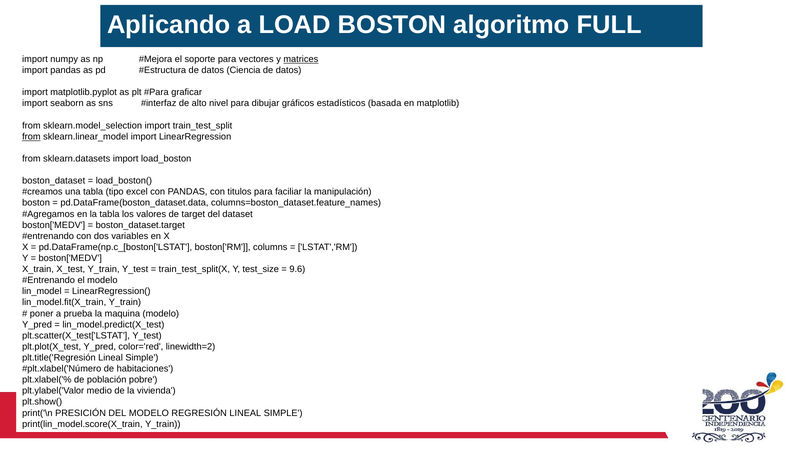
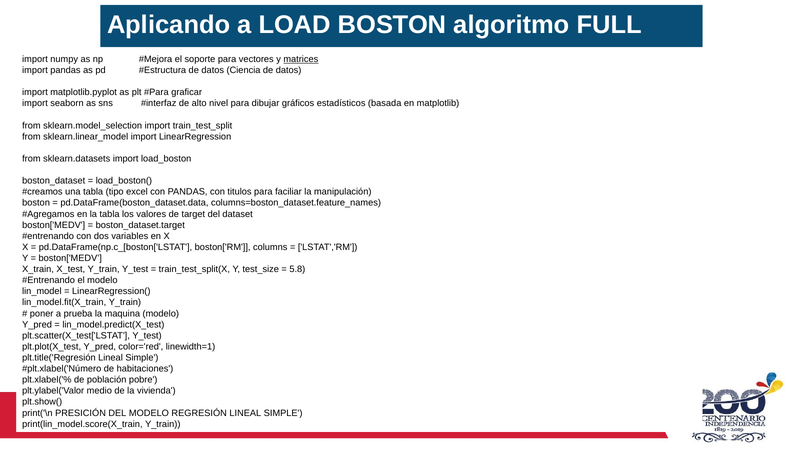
from at (31, 136) underline: present -> none
9.6: 9.6 -> 5.8
linewidth=2: linewidth=2 -> linewidth=1
